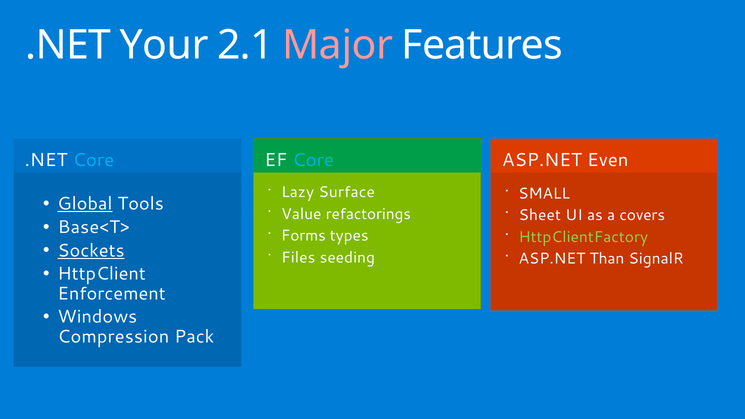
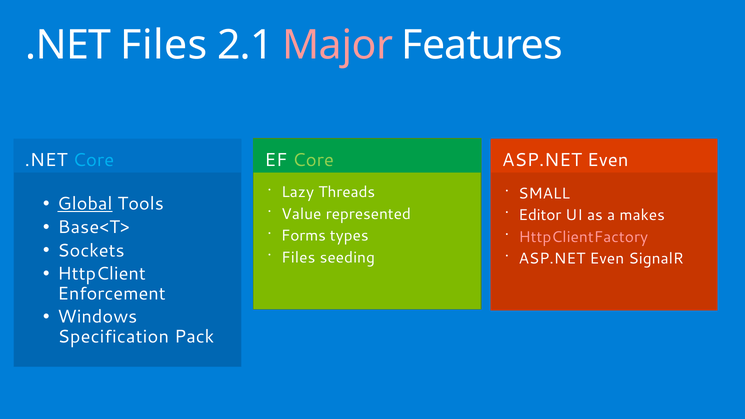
.NET Your: Your -> Files
Core at (313, 160) colour: light blue -> light green
Surface: Surface -> Threads
refactorings: refactorings -> represented
Sheet: Sheet -> Editor
covers: covers -> makes
HttpClientFactory colour: light green -> pink
Sockets underline: present -> none
Than at (607, 259): Than -> Even
Compression: Compression -> Specification
